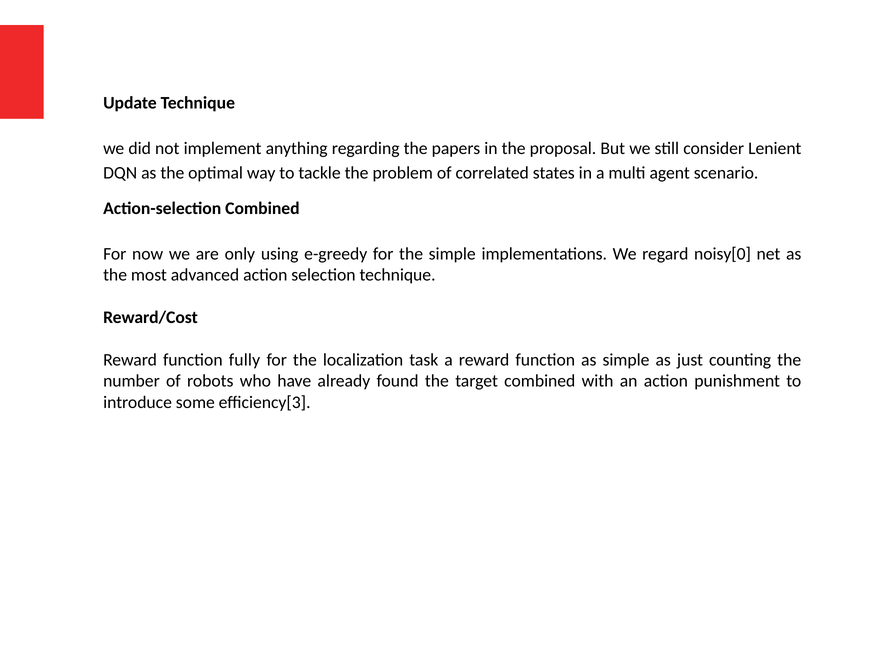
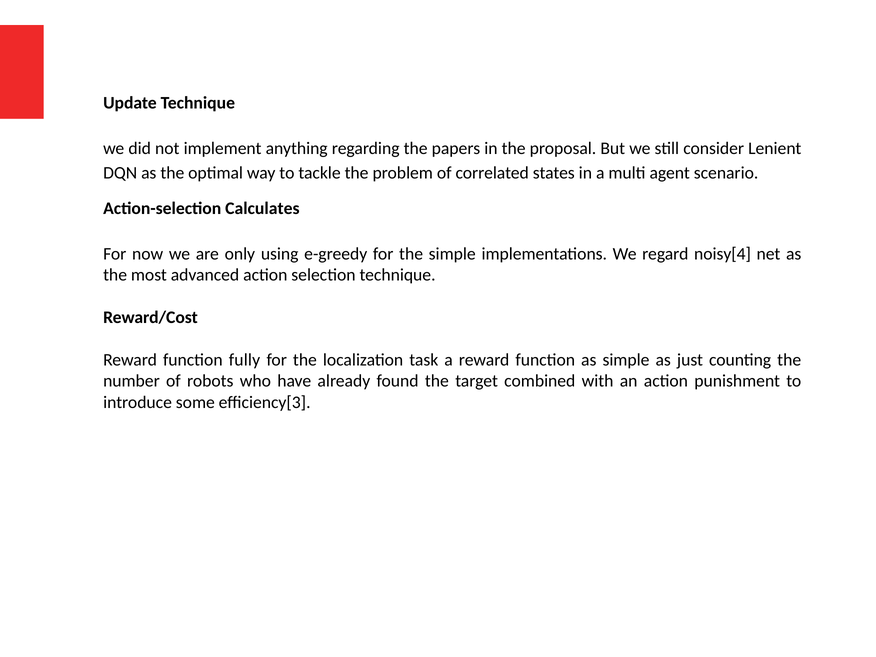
Action-selection Combined: Combined -> Calculates
noisy[0: noisy[0 -> noisy[4
